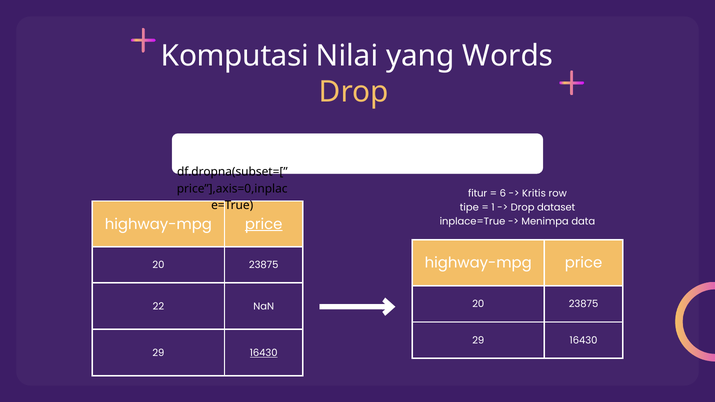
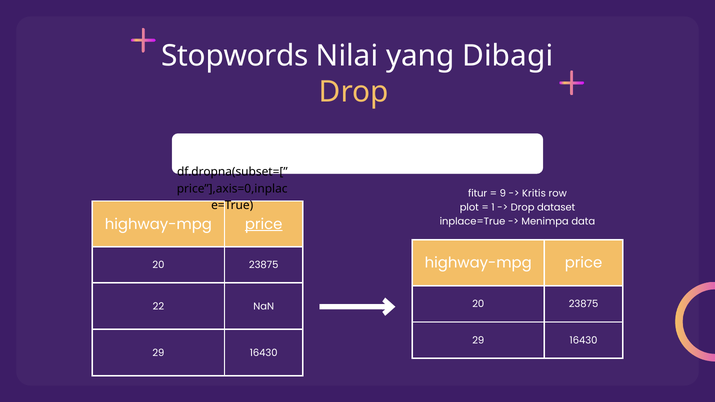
Komputasi: Komputasi -> Stopwords
Words: Words -> Dibagi
6: 6 -> 9
tipe: tipe -> plot
16430 at (264, 353) underline: present -> none
